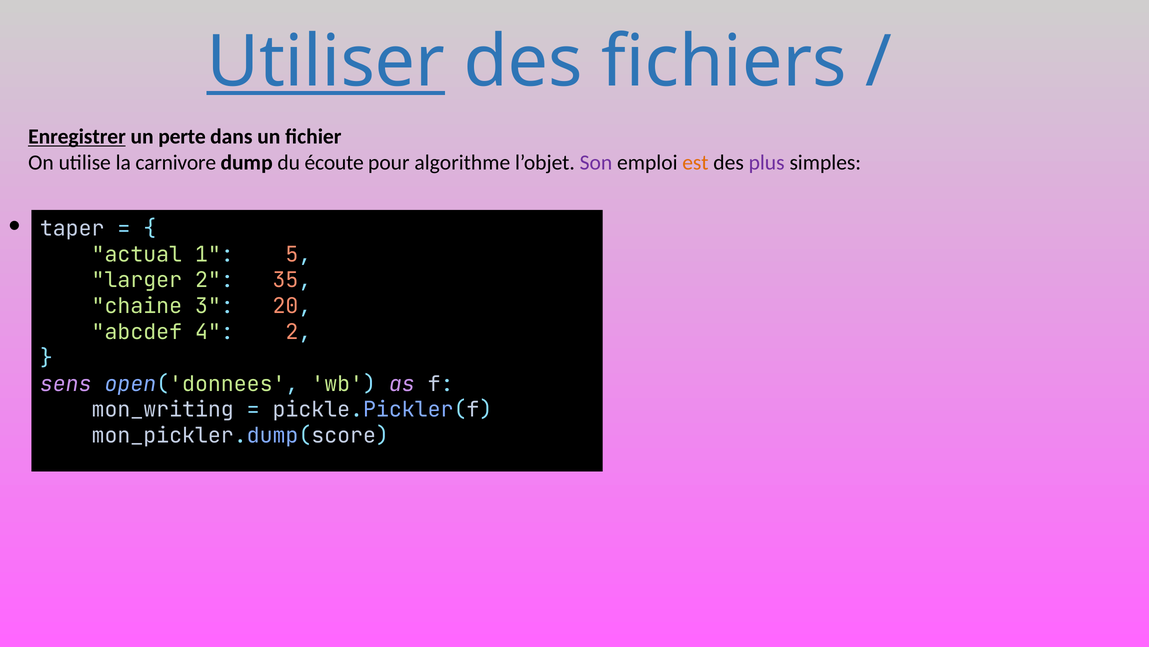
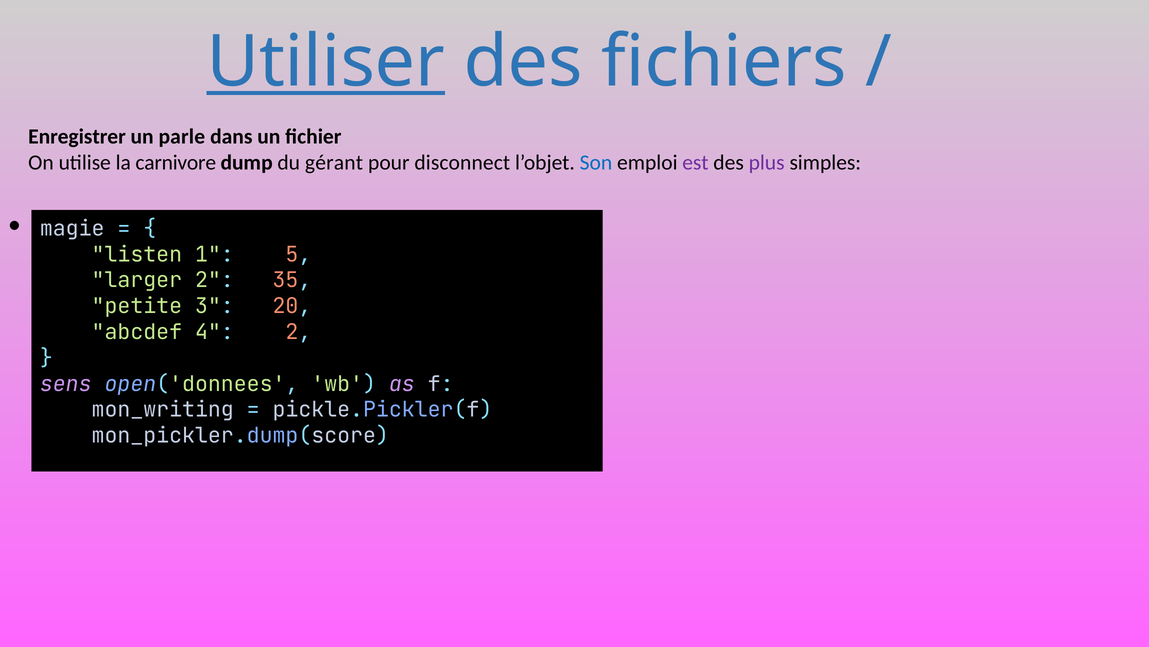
Enregistrer underline: present -> none
perte: perte -> parle
écoute: écoute -> gérant
algorithme: algorithme -> disconnect
Son colour: purple -> blue
est colour: orange -> purple
taper: taper -> magie
actual: actual -> listen
chaine: chaine -> petite
